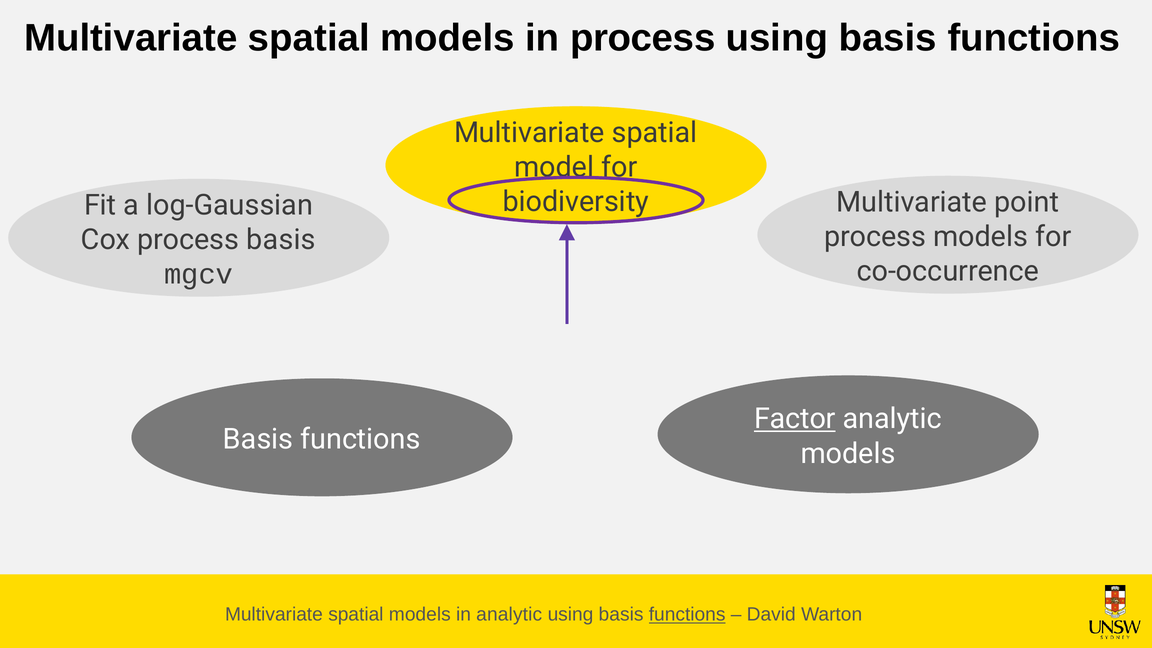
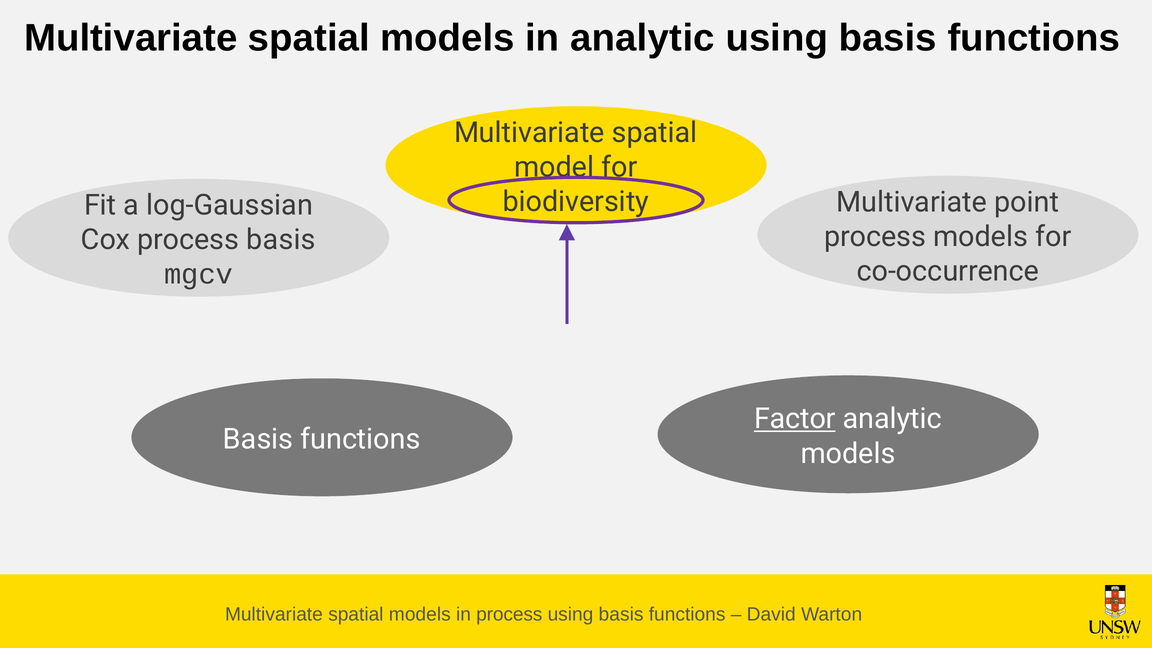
in process: process -> analytic
in analytic: analytic -> process
functions at (687, 615) underline: present -> none
